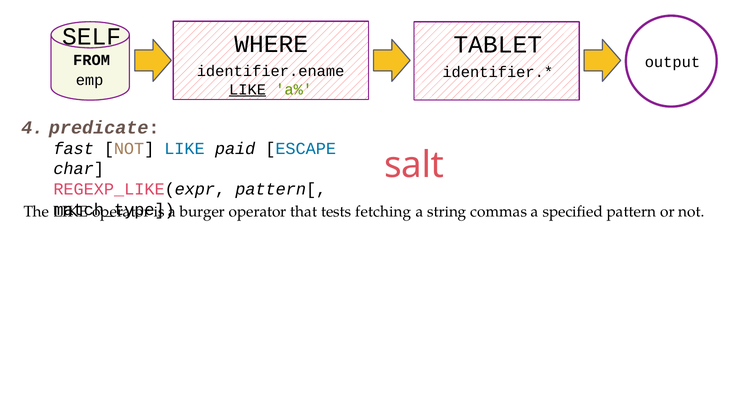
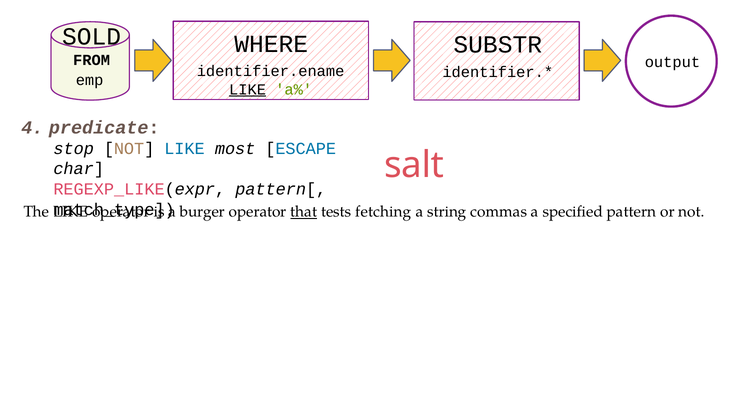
SELF: SELF -> SOLD
TABLET: TABLET -> SUBSTR
fast: fast -> stop
paid: paid -> most
that underline: none -> present
